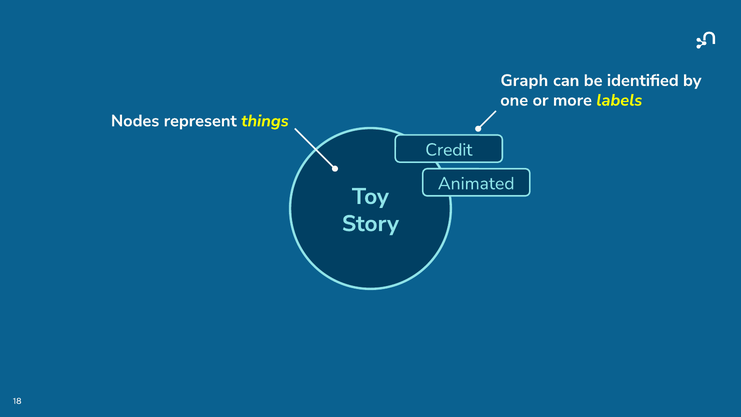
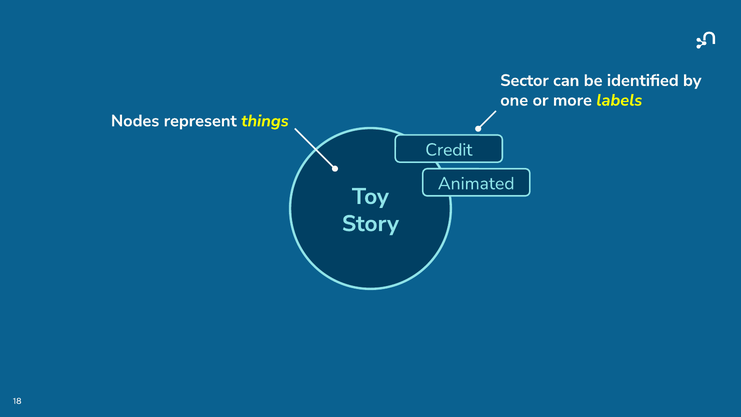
Graph: Graph -> Sector
